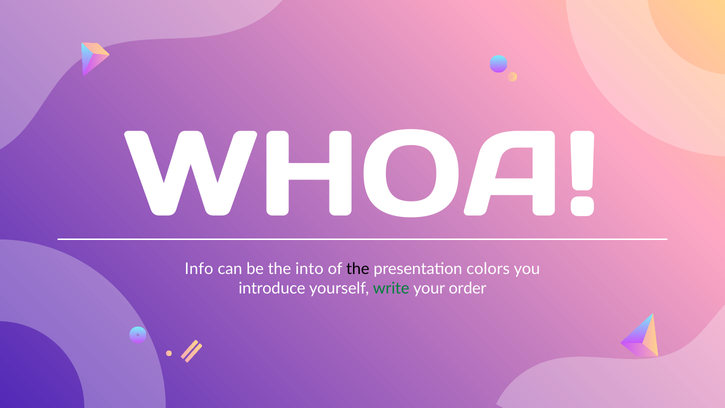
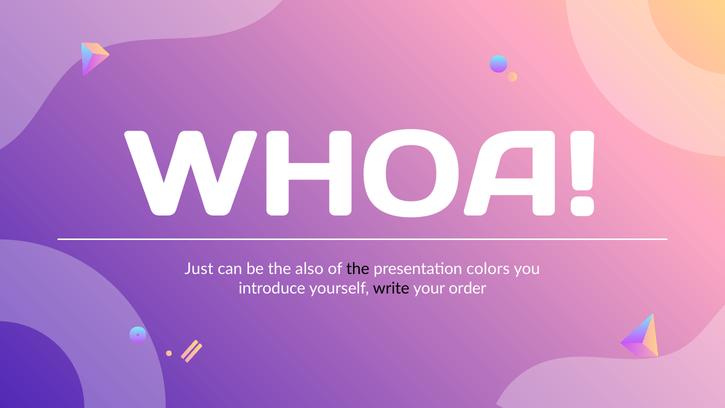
Info: Info -> Just
into: into -> also
write colour: green -> black
